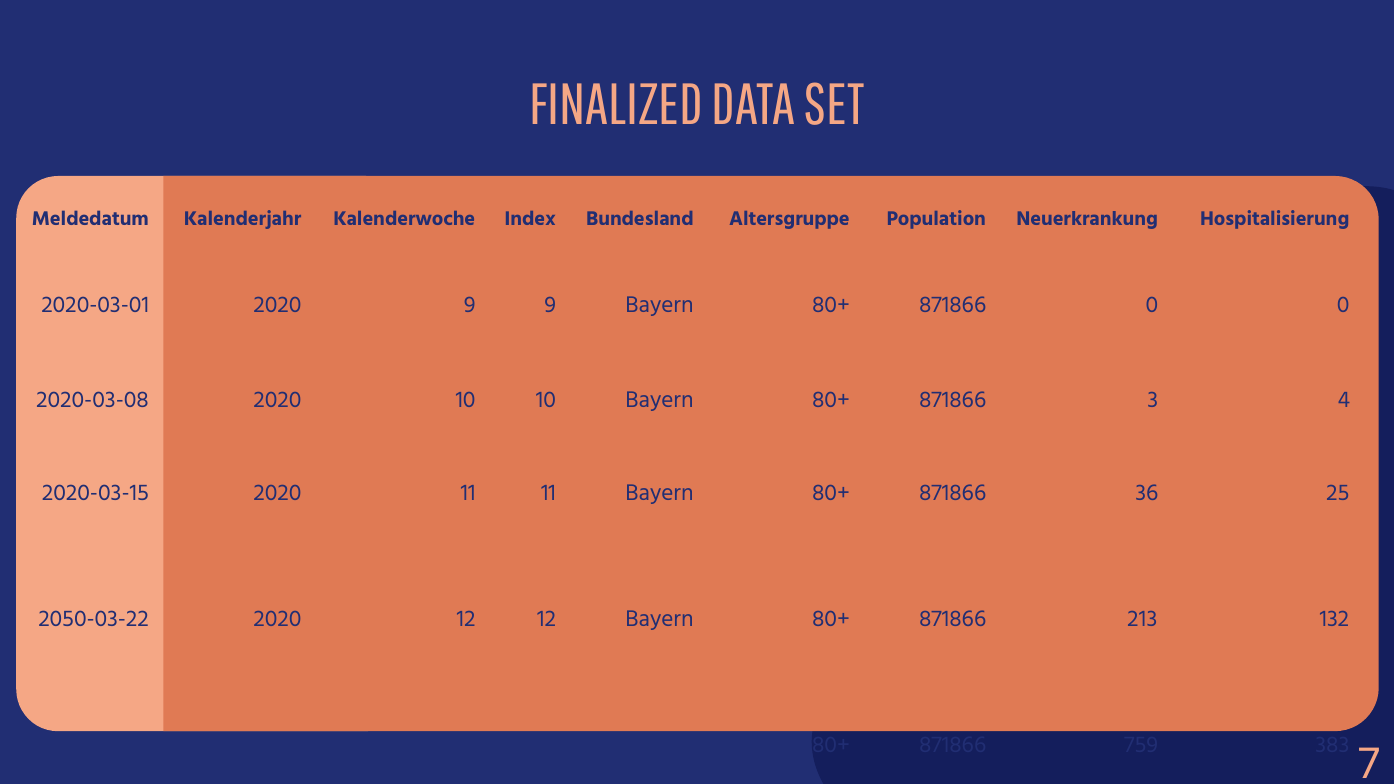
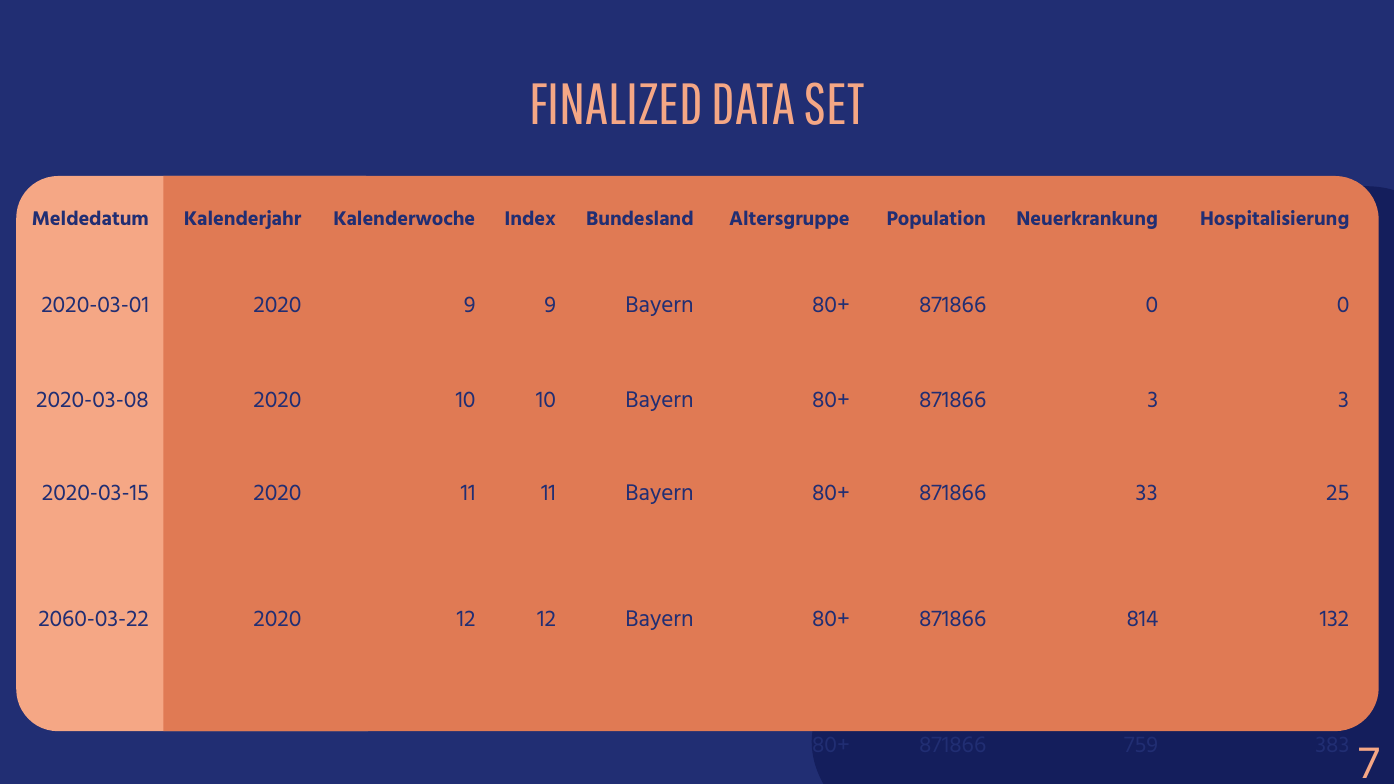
3 4: 4 -> 3
36: 36 -> 33
2050-03-22: 2050-03-22 -> 2060-03-22
213: 213 -> 814
